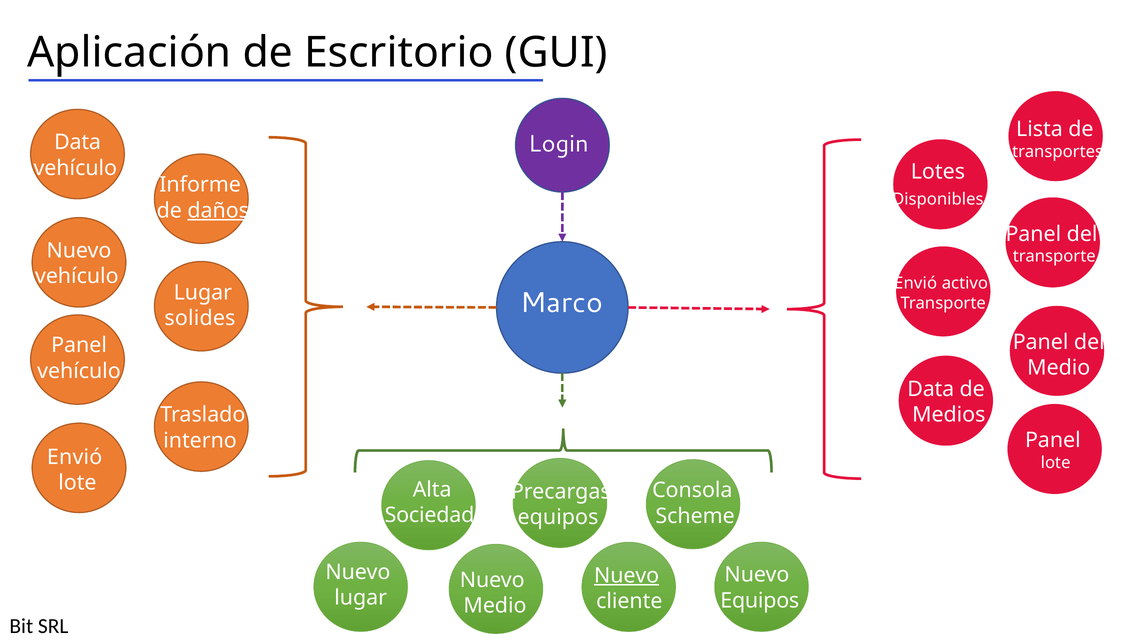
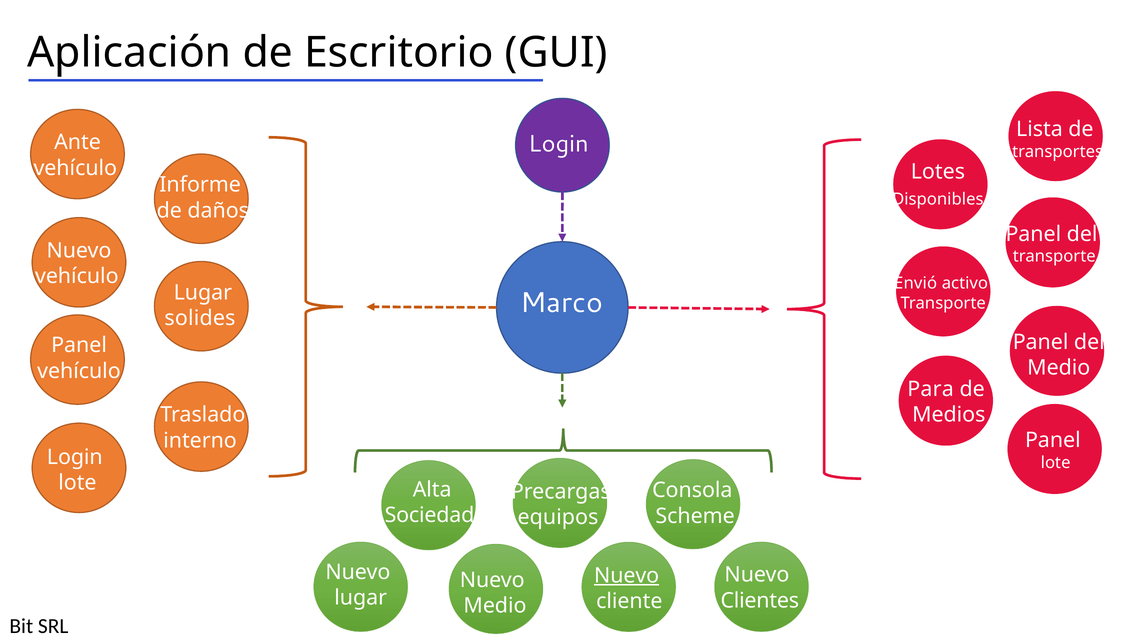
Data at (78, 142): Data -> Ante
daños underline: present -> none
Data at (931, 389): Data -> Para
Envió at (75, 457): Envió -> Login
Equipos at (760, 601): Equipos -> Clientes
